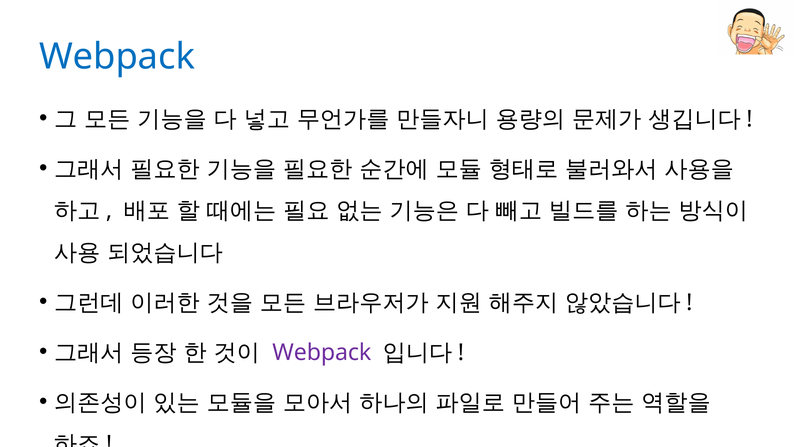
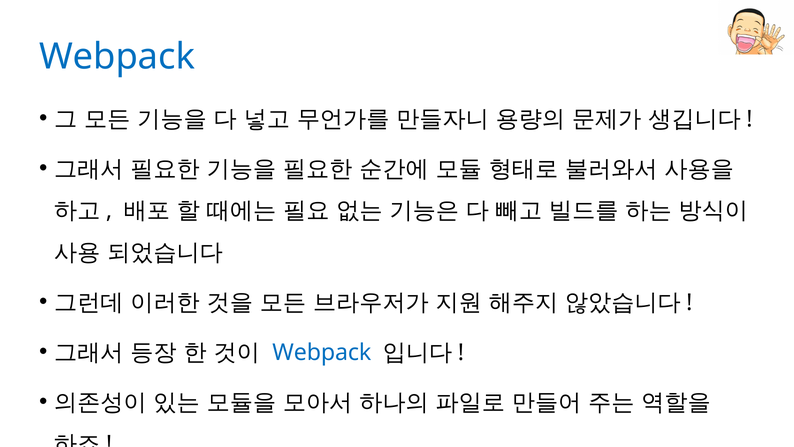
Webpack at (322, 352) colour: purple -> blue
